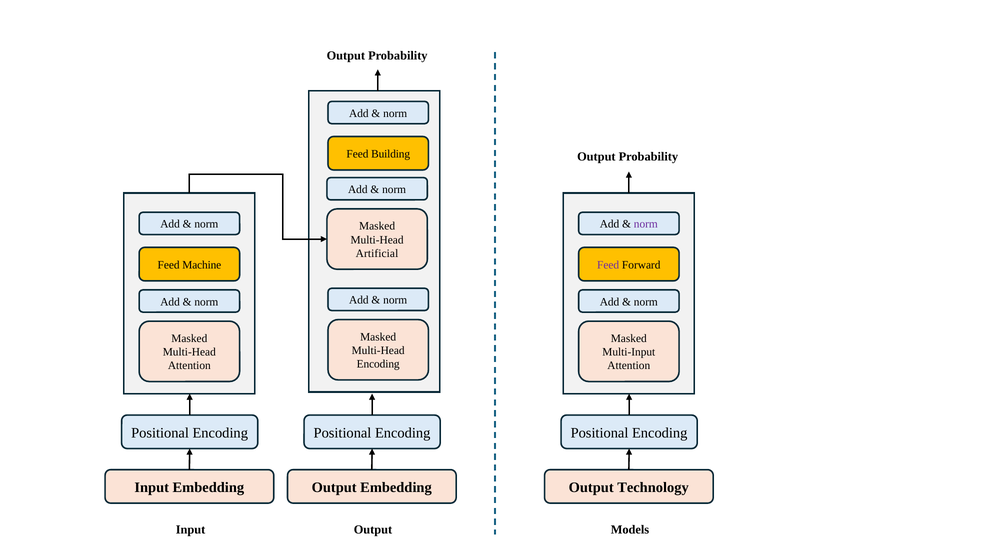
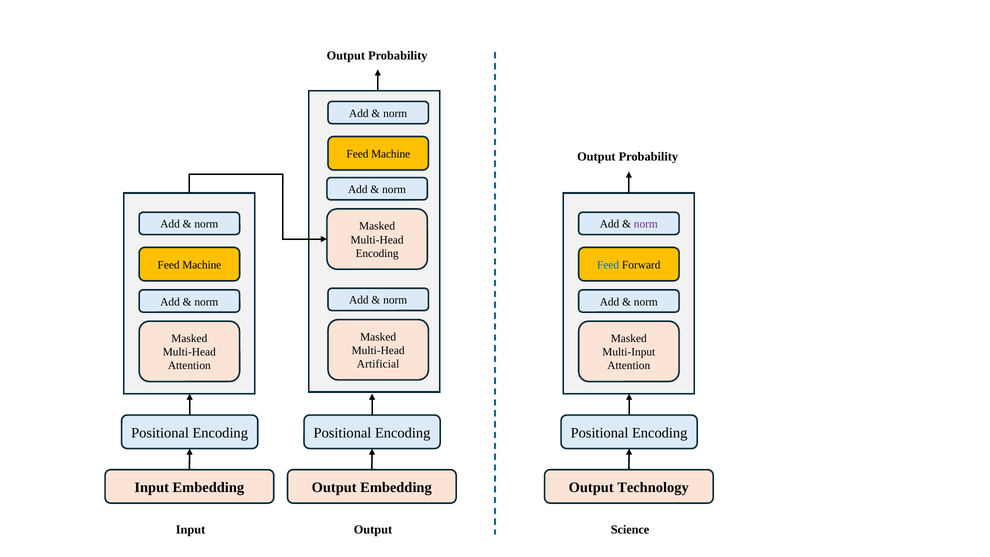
Building at (391, 154): Building -> Machine
Artificial at (377, 253): Artificial -> Encoding
Feed at (608, 265) colour: purple -> blue
Encoding at (378, 364): Encoding -> Artificial
Models: Models -> Science
